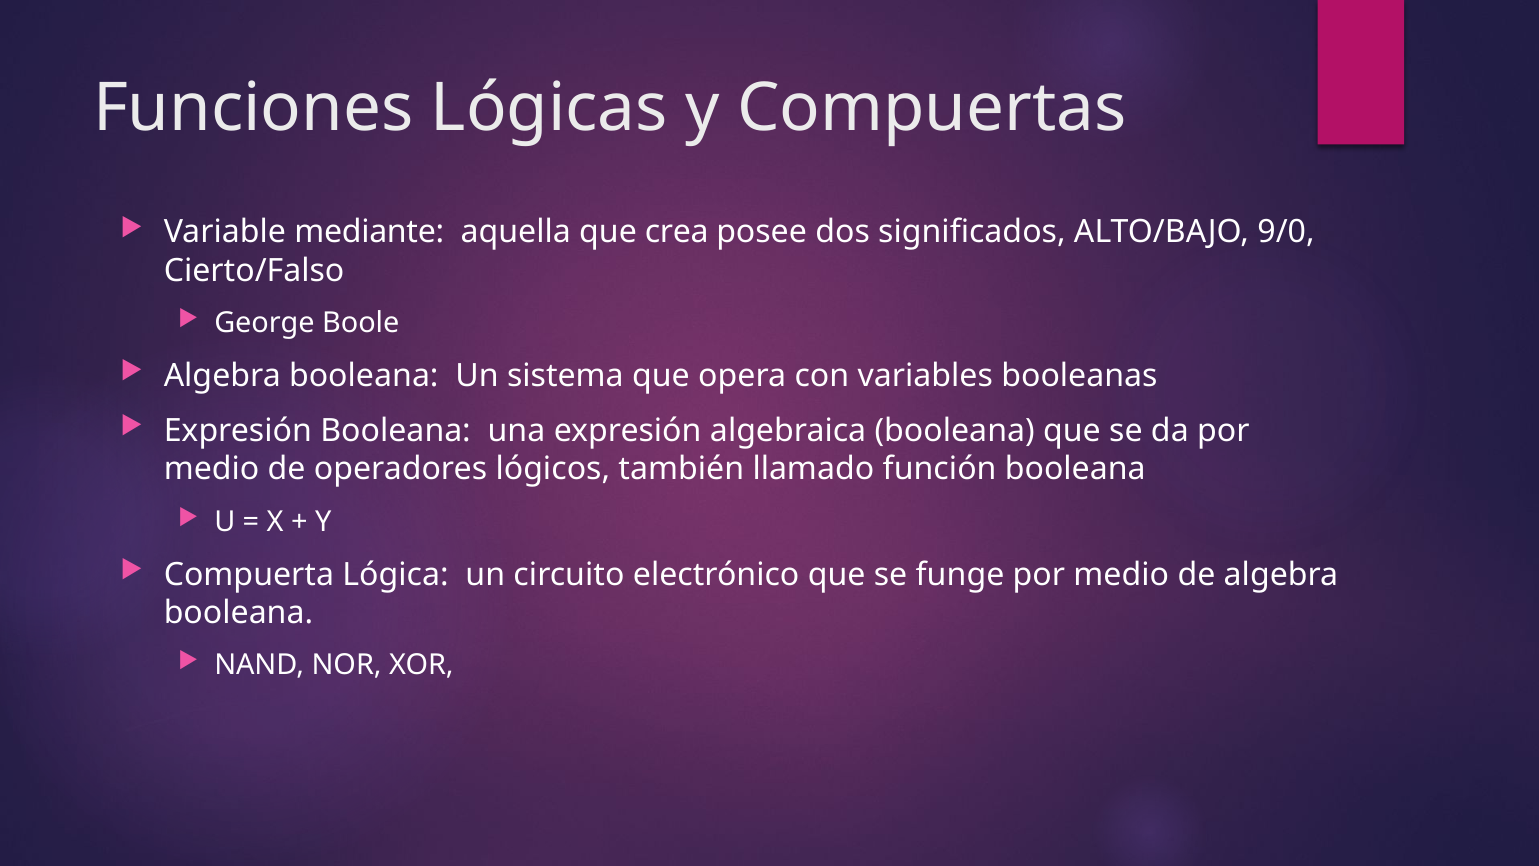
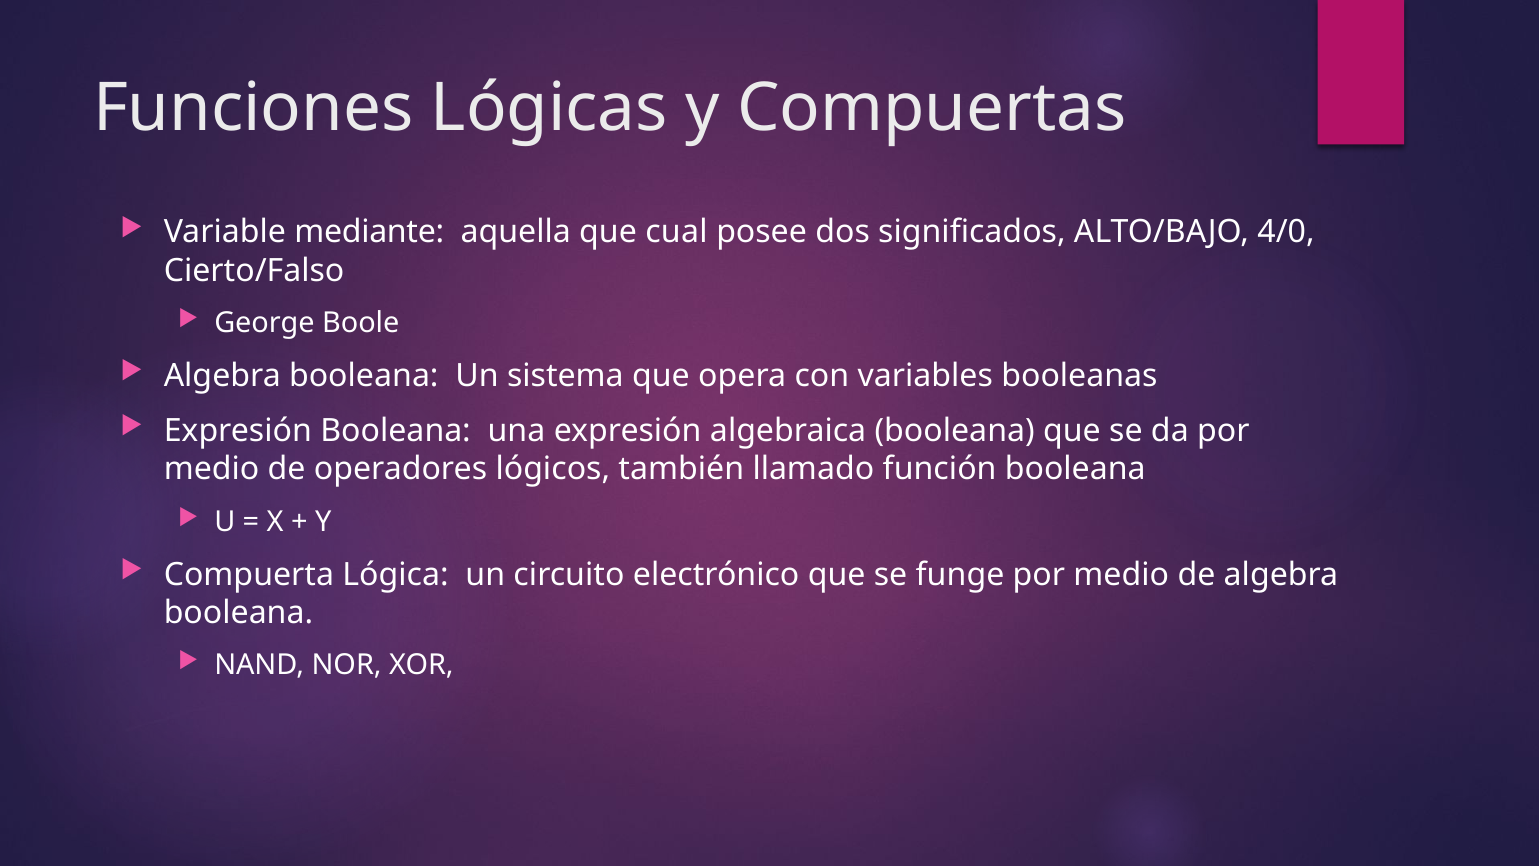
crea: crea -> cual
9/0: 9/0 -> 4/0
